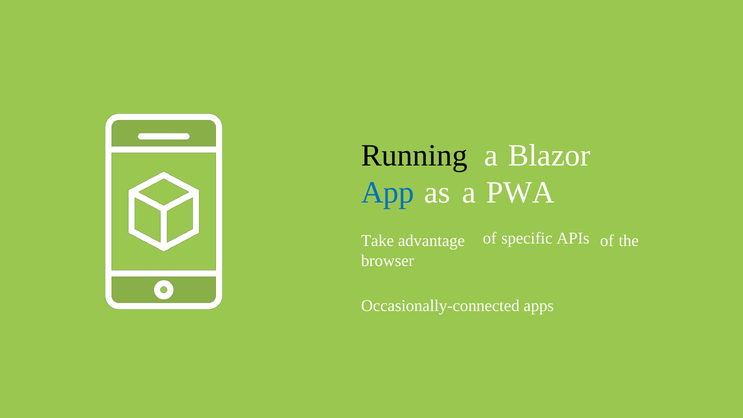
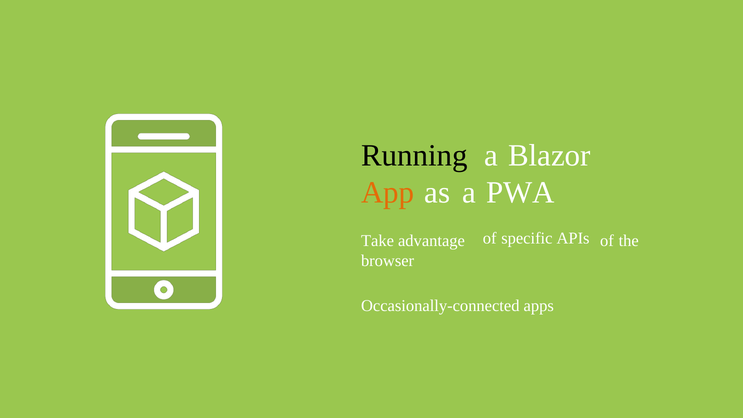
App colour: blue -> orange
